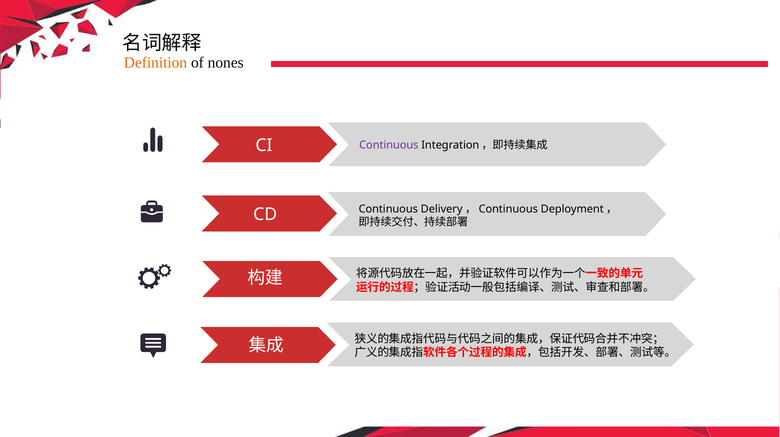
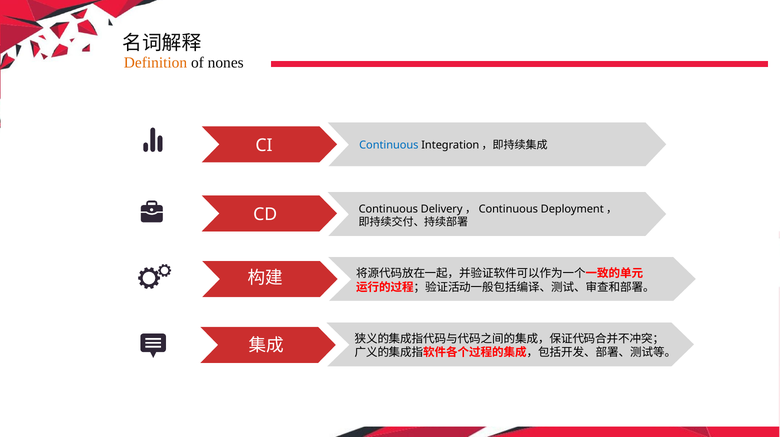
Continuous at (389, 145) colour: purple -> blue
